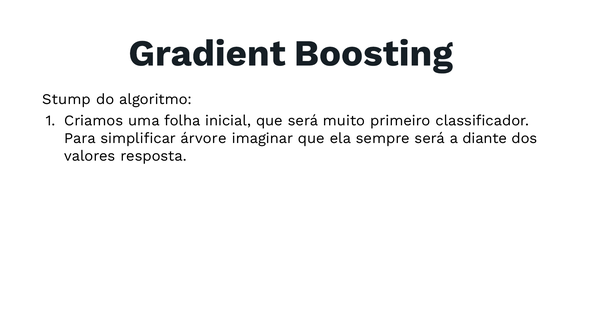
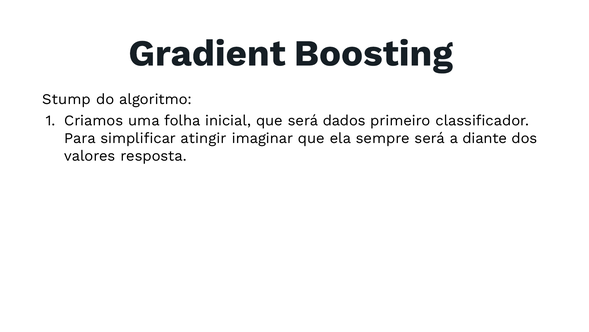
muito: muito -> dados
árvore: árvore -> atingir
